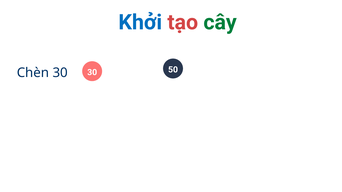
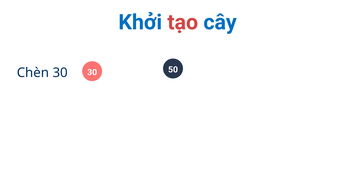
cây colour: green -> blue
